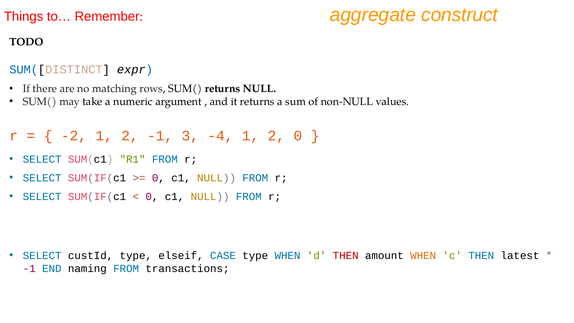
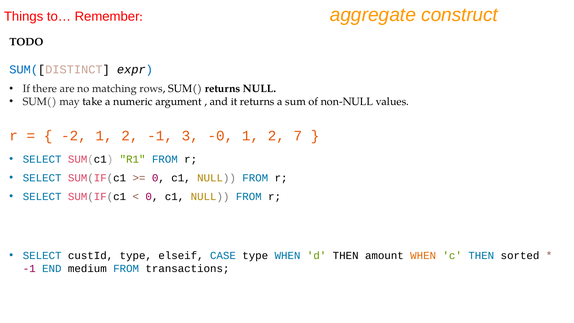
-4: -4 -> -0
2 0: 0 -> 7
THEN at (346, 256) colour: red -> black
latest: latest -> sorted
naming: naming -> medium
